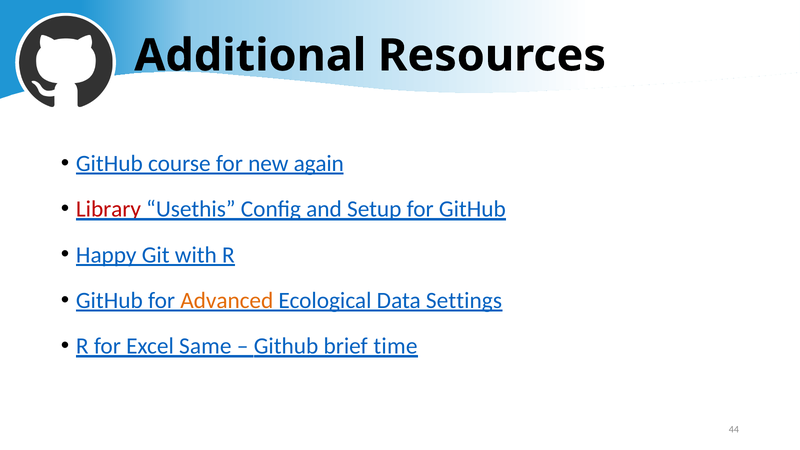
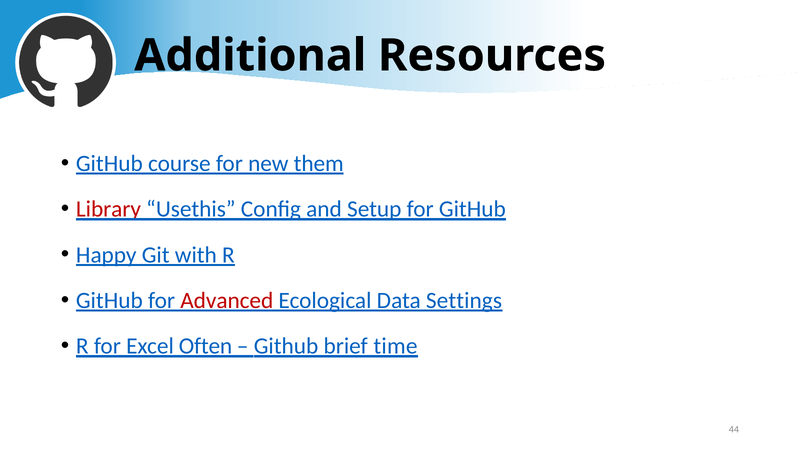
again: again -> them
Advanced colour: orange -> red
Same: Same -> Often
